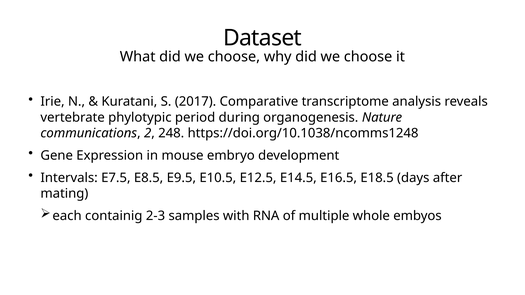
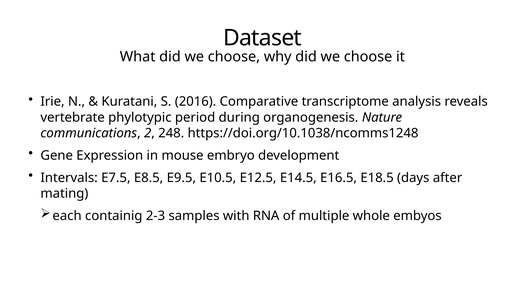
2017: 2017 -> 2016
